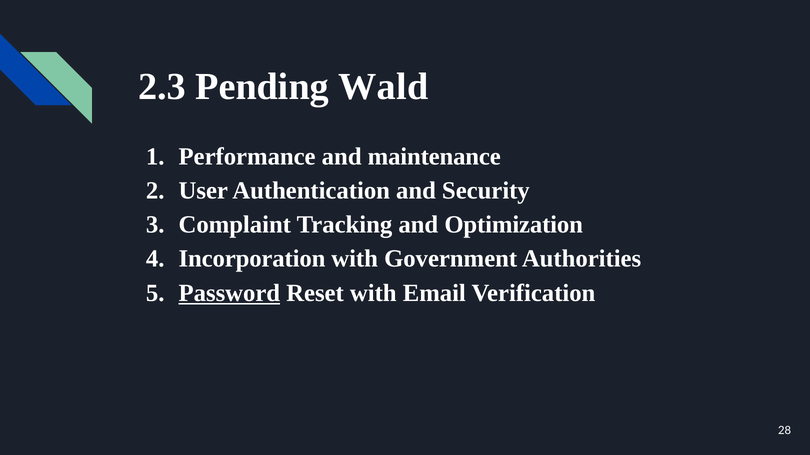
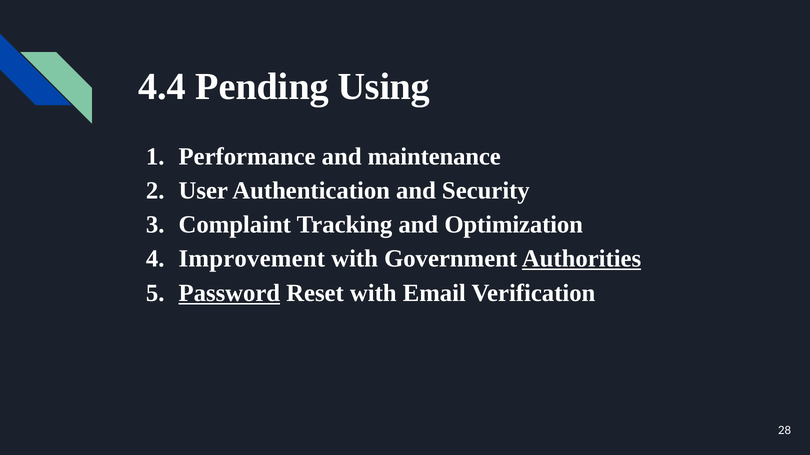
2.3: 2.3 -> 4.4
Wald: Wald -> Using
Incorporation: Incorporation -> Improvement
Authorities underline: none -> present
